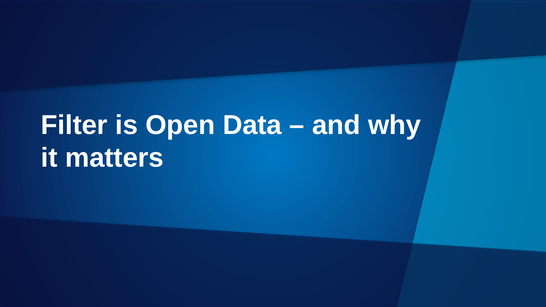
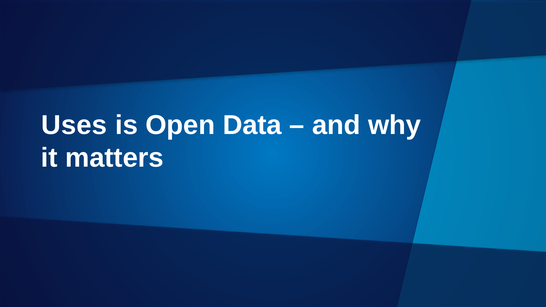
Filter: Filter -> Uses
